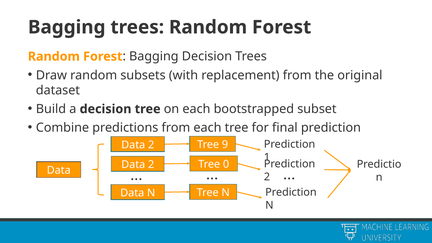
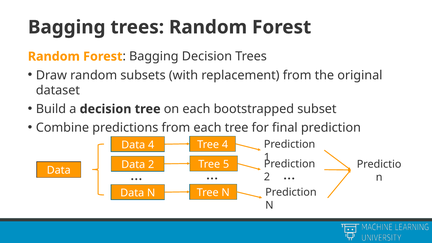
Tree 9: 9 -> 4
2 at (151, 145): 2 -> 4
0: 0 -> 5
